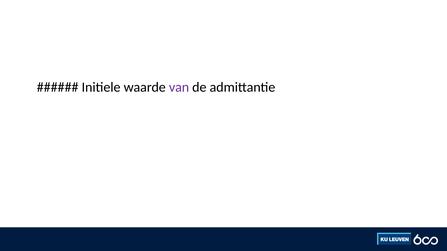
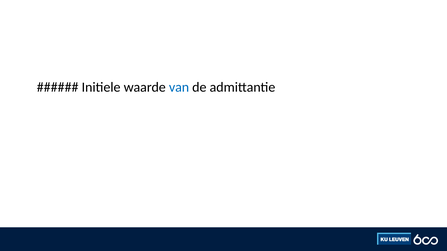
van colour: purple -> blue
